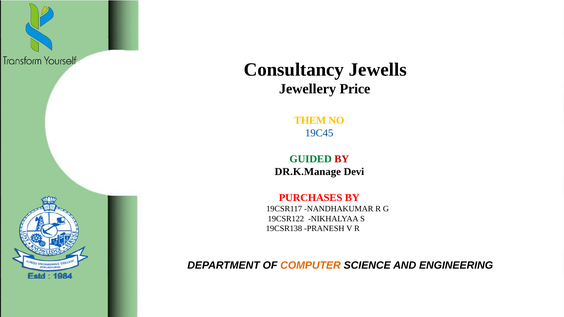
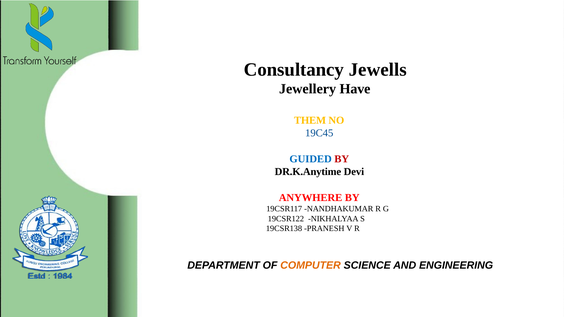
Price: Price -> Have
GUIDED colour: green -> blue
DR.K.Manage: DR.K.Manage -> DR.K.Anytime
PURCHASES: PURCHASES -> ANYWHERE
